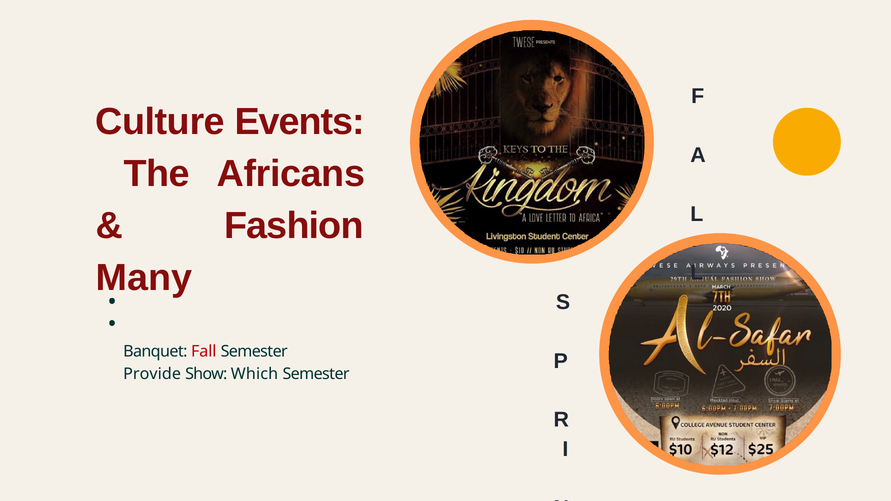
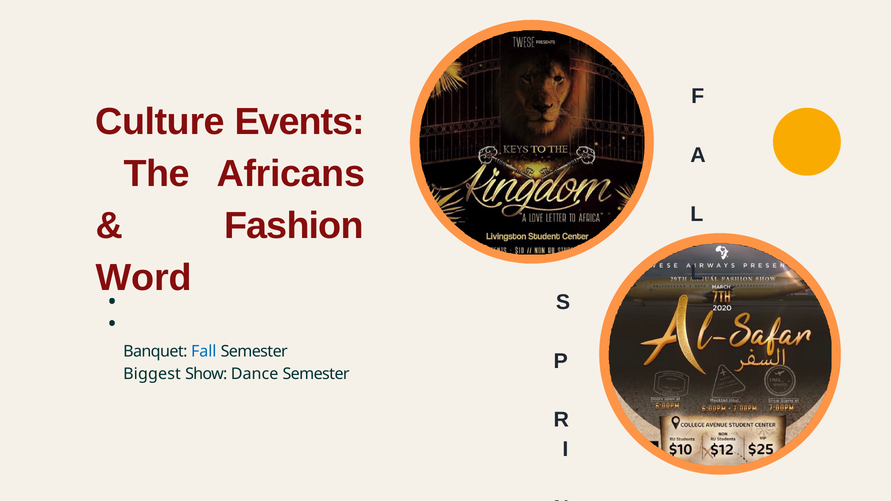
Many: Many -> Word
Fall colour: red -> blue
Provide: Provide -> Biggest
Which: Which -> Dance
